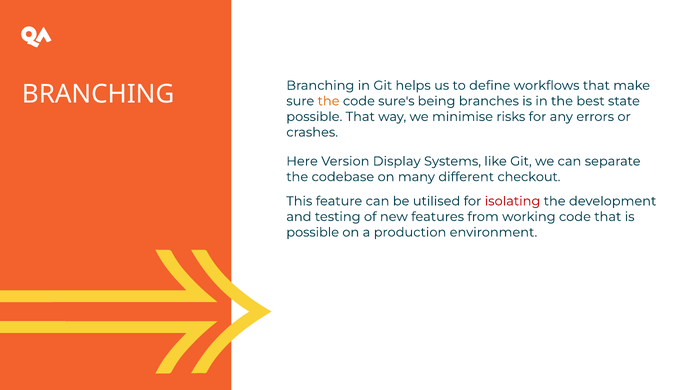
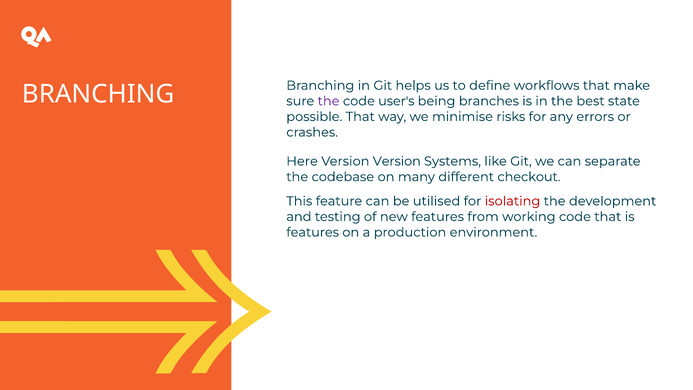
the at (329, 101) colour: orange -> purple
sure's: sure's -> user's
Version Display: Display -> Version
possible at (313, 232): possible -> features
